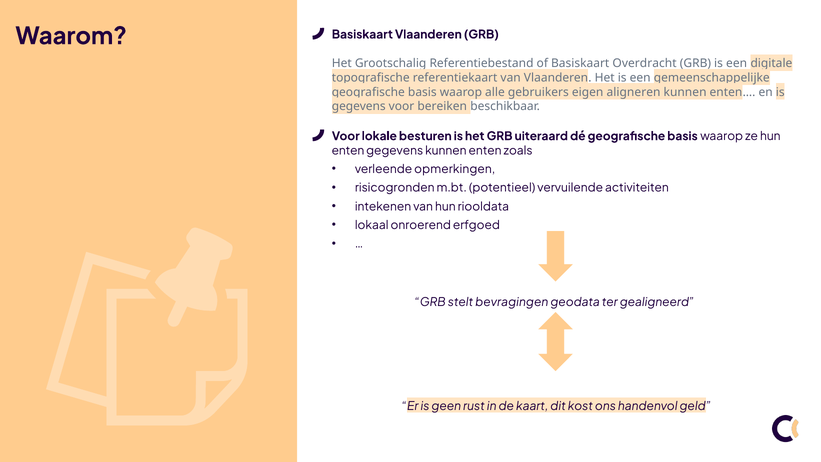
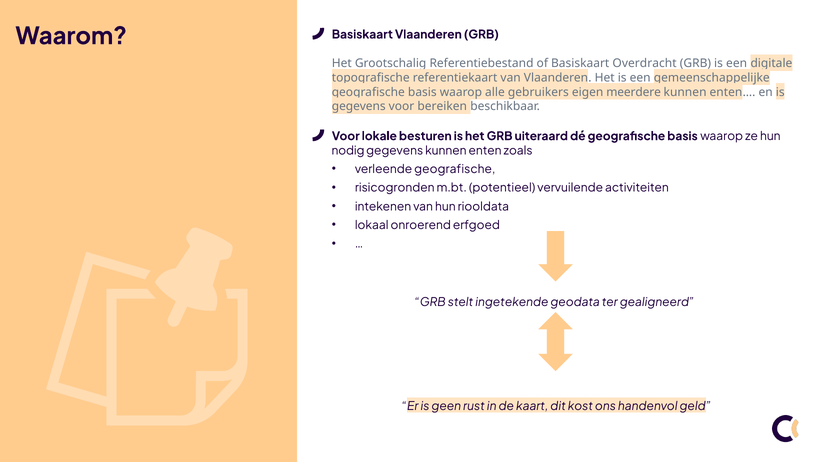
aligneren: aligneren -> meerdere
enten at (348, 151): enten -> nodig
verleende opmerkingen: opmerkingen -> geografische
bevragingen: bevragingen -> ingetekende
